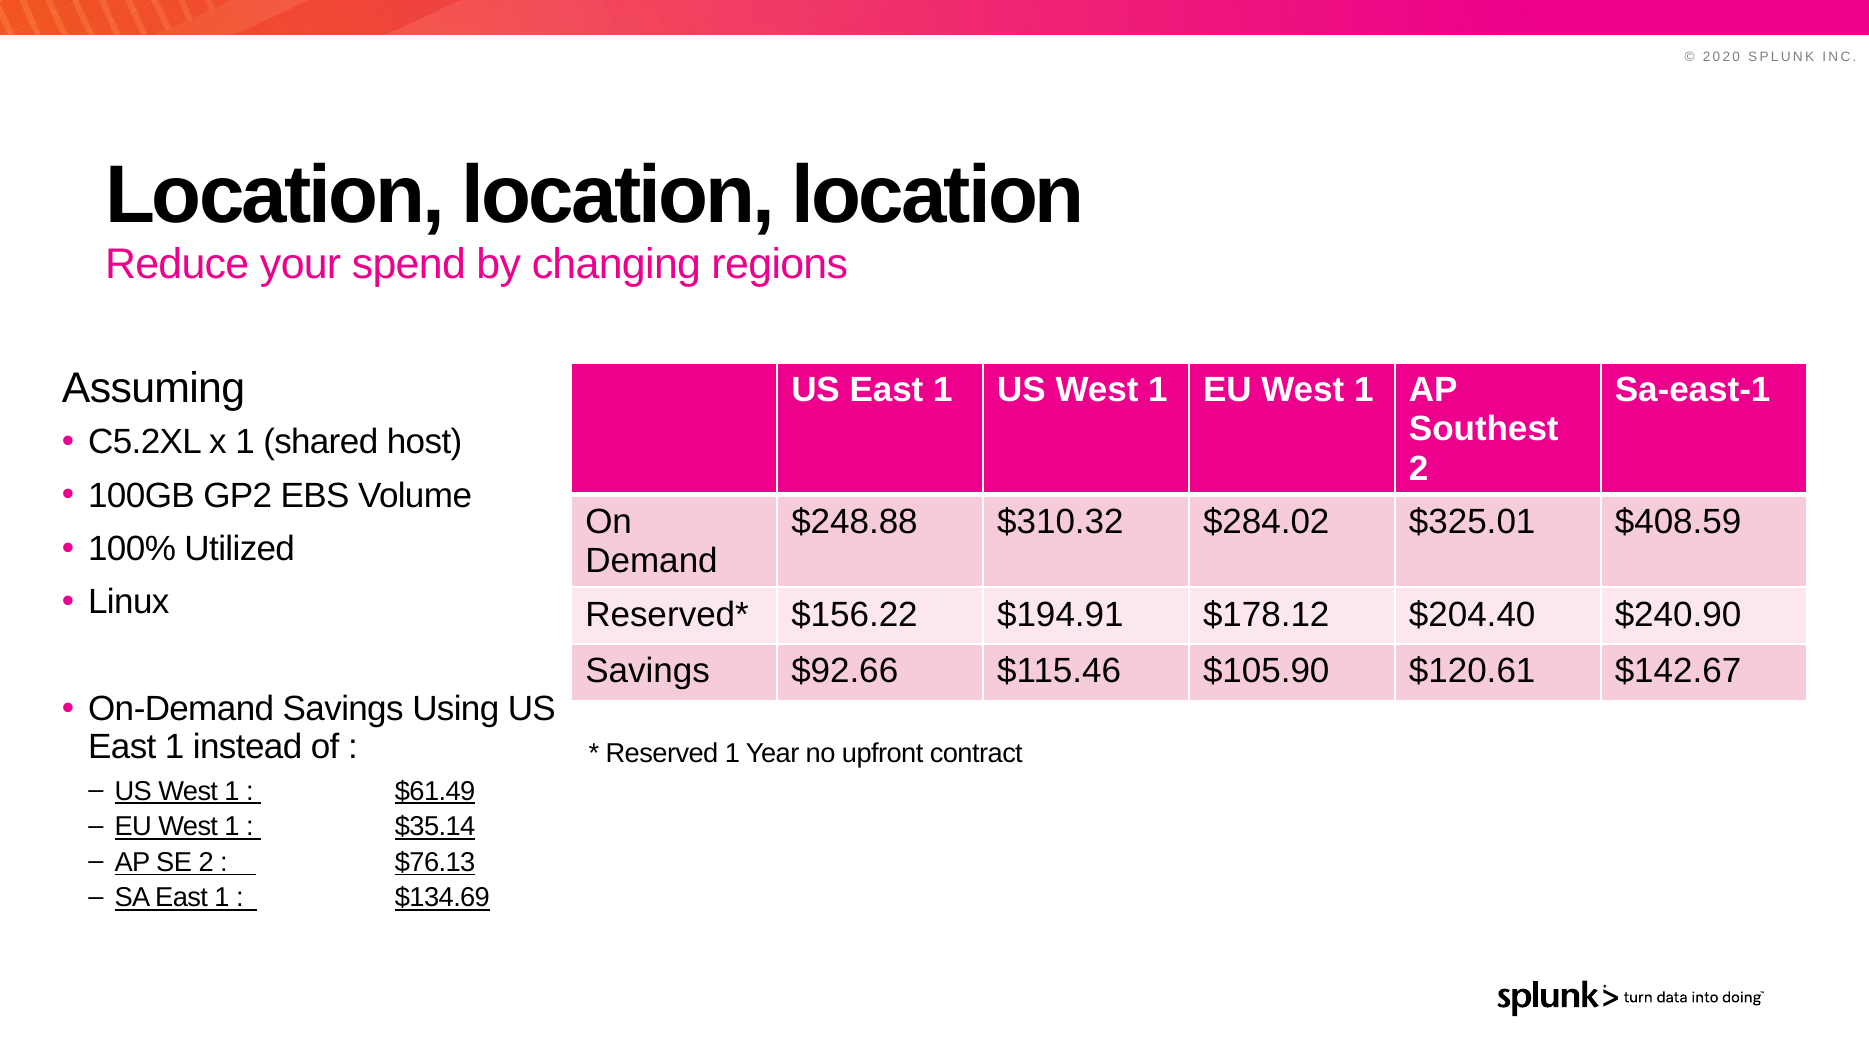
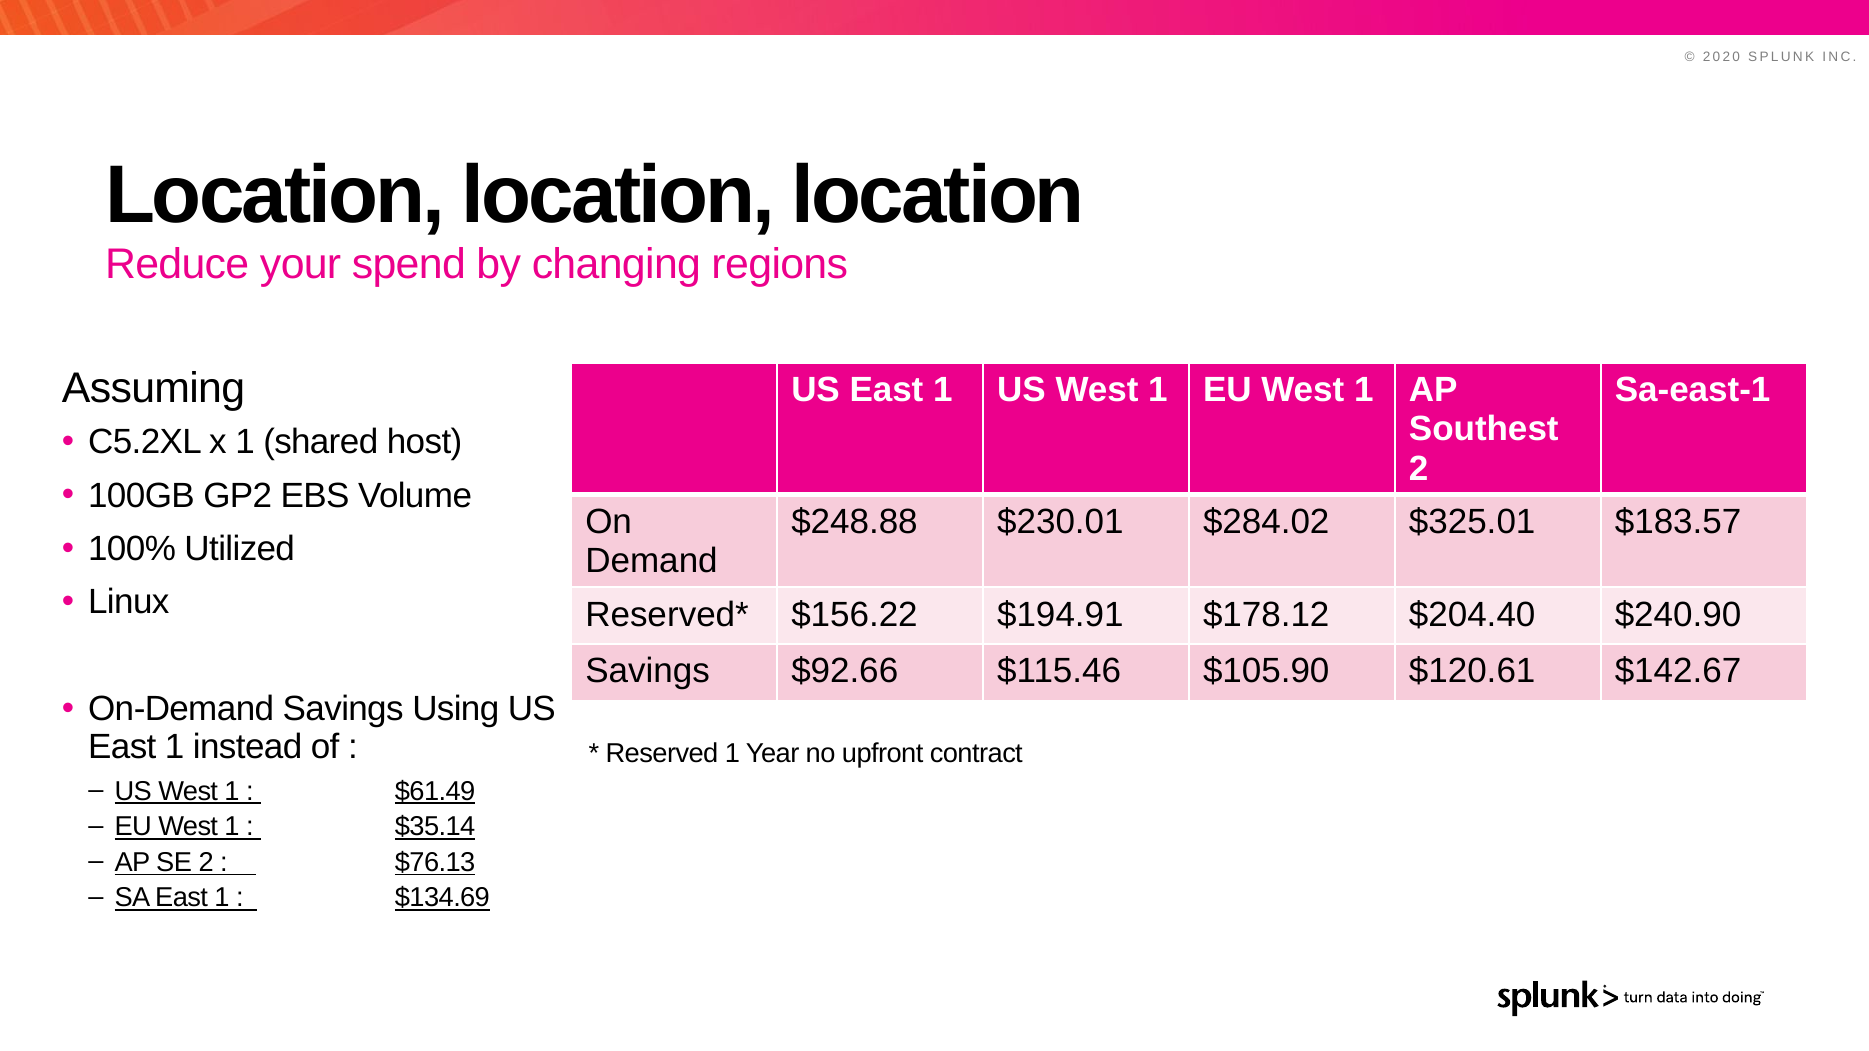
$310.32: $310.32 -> $230.01
$408.59: $408.59 -> $183.57
